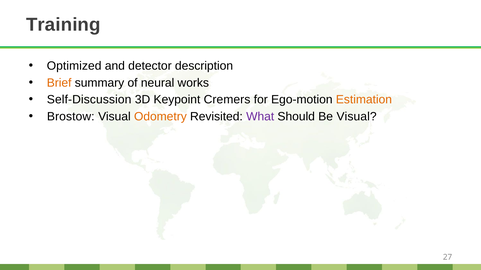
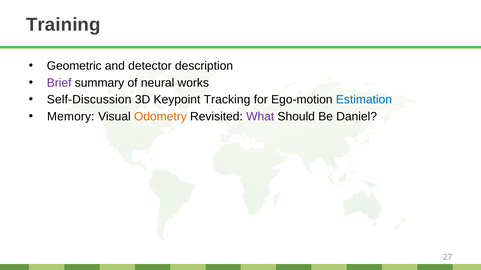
Optimized: Optimized -> Geometric
Brief colour: orange -> purple
Cremers: Cremers -> Tracking
Estimation colour: orange -> blue
Brostow: Brostow -> Memory
Be Visual: Visual -> Daniel
